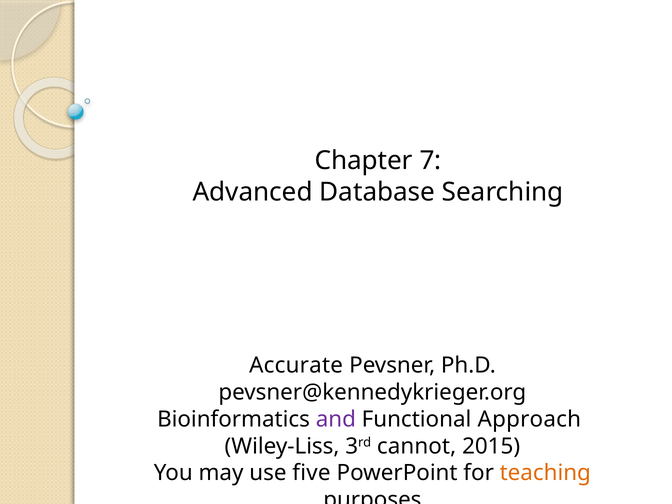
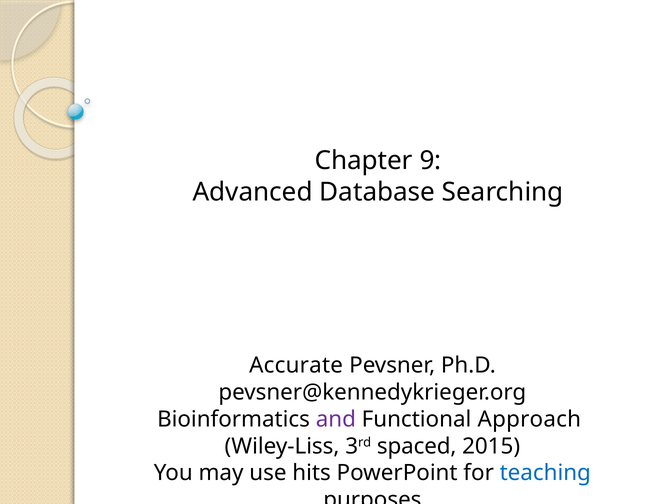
7: 7 -> 9
cannot: cannot -> spaced
five: five -> hits
teaching colour: orange -> blue
